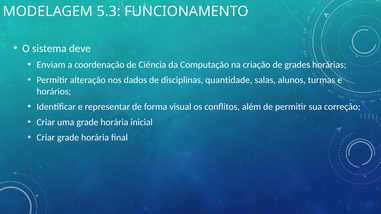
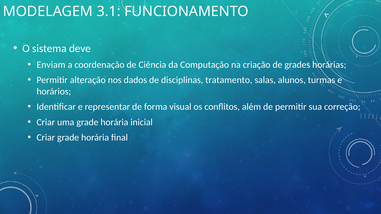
5.3: 5.3 -> 3.1
quantidade: quantidade -> tratamento
